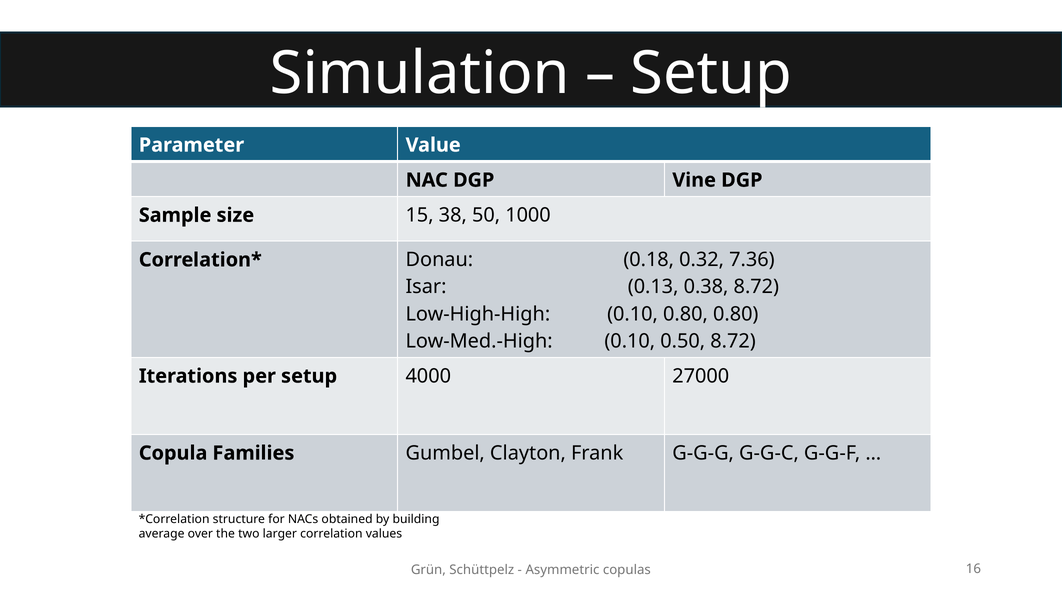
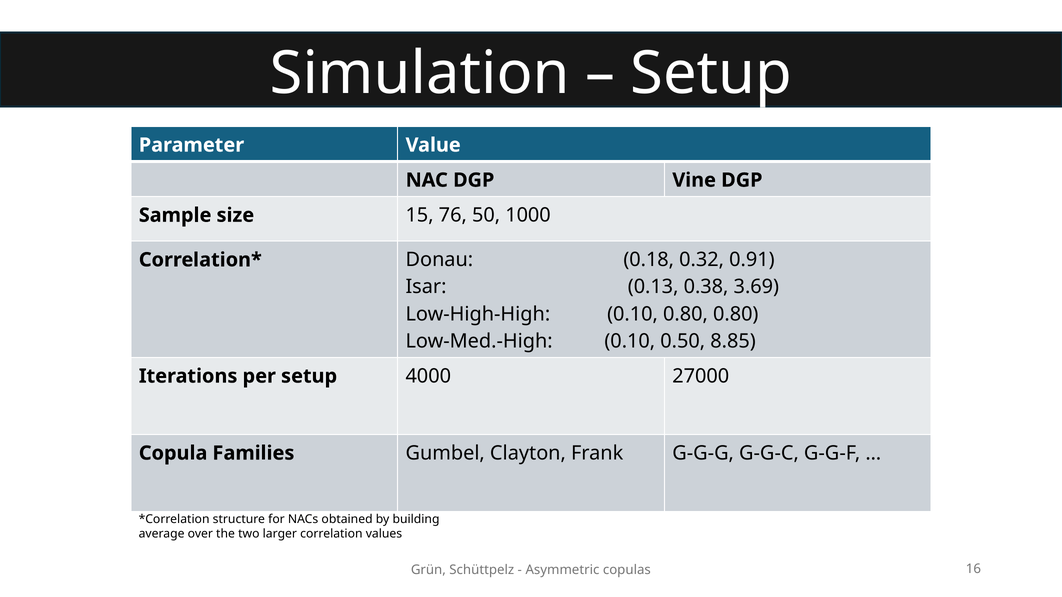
38: 38 -> 76
7.36: 7.36 -> 0.91
0.38 8.72: 8.72 -> 3.69
0.50 8.72: 8.72 -> 8.85
